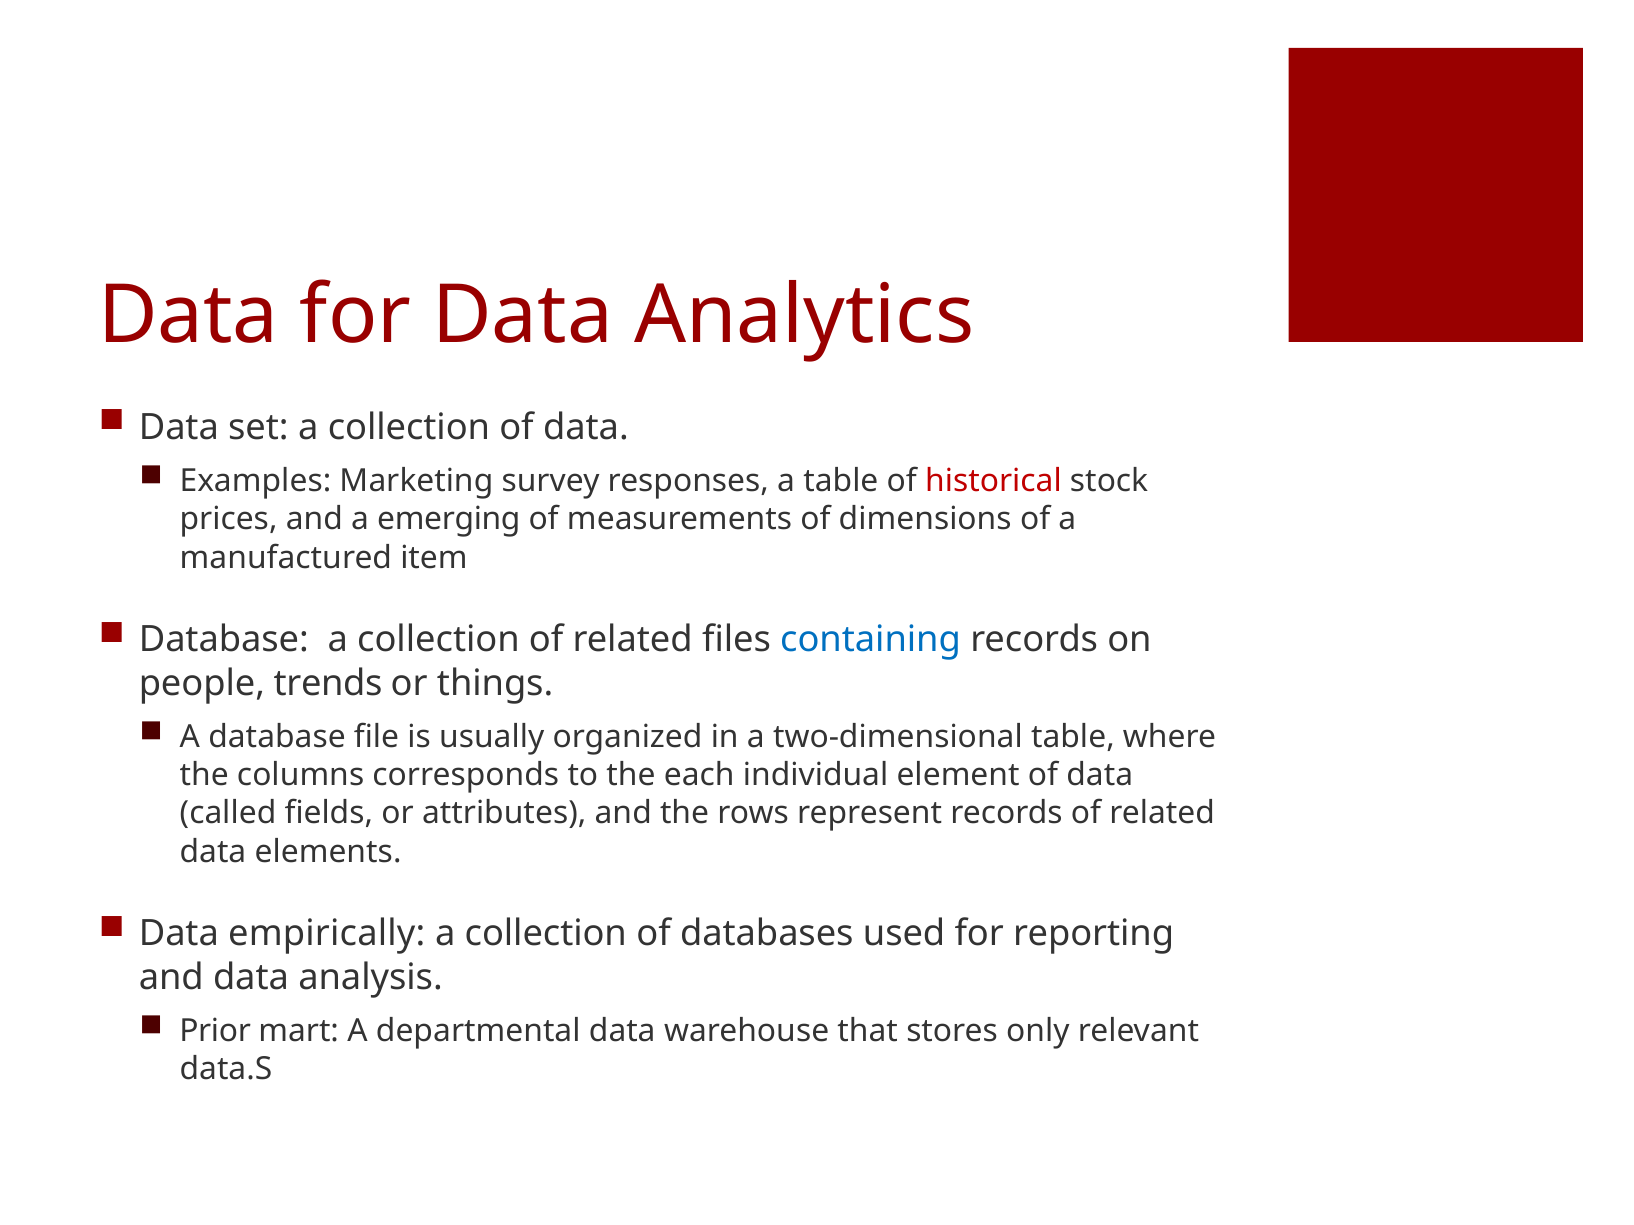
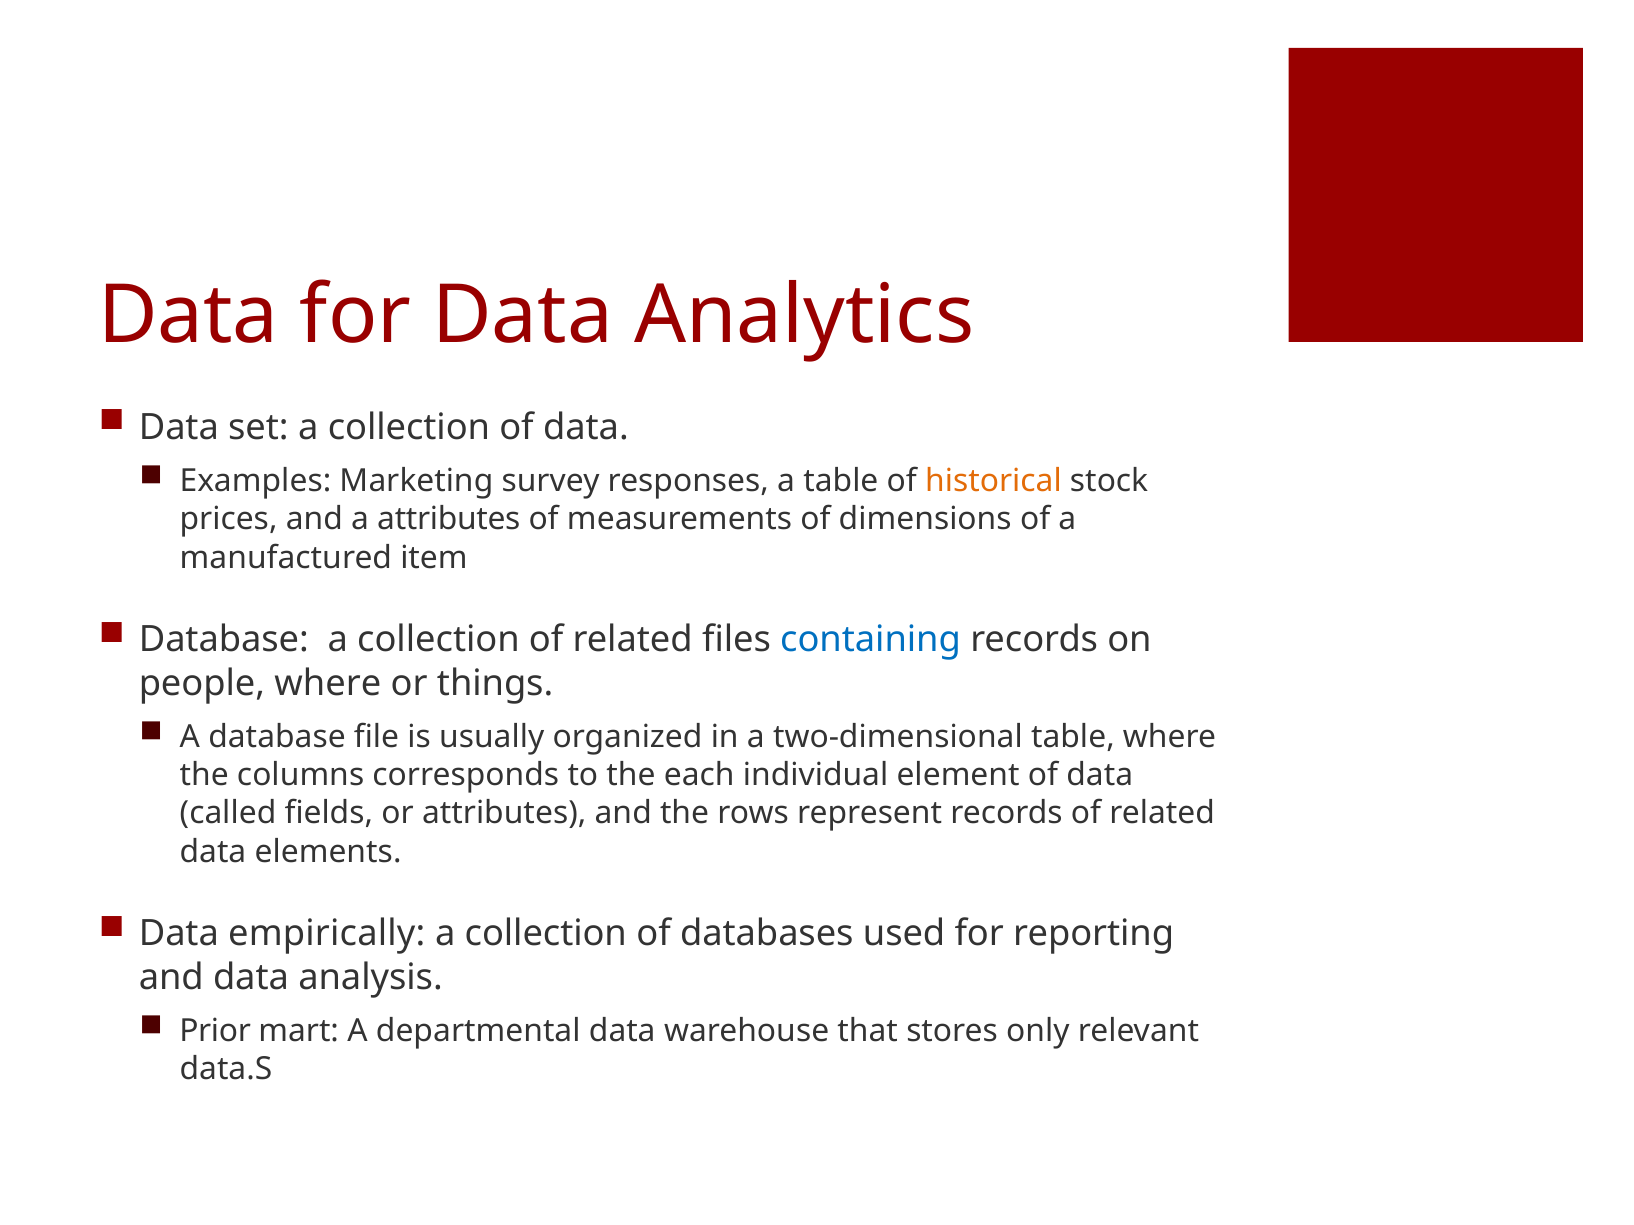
historical colour: red -> orange
a emerging: emerging -> attributes
people trends: trends -> where
